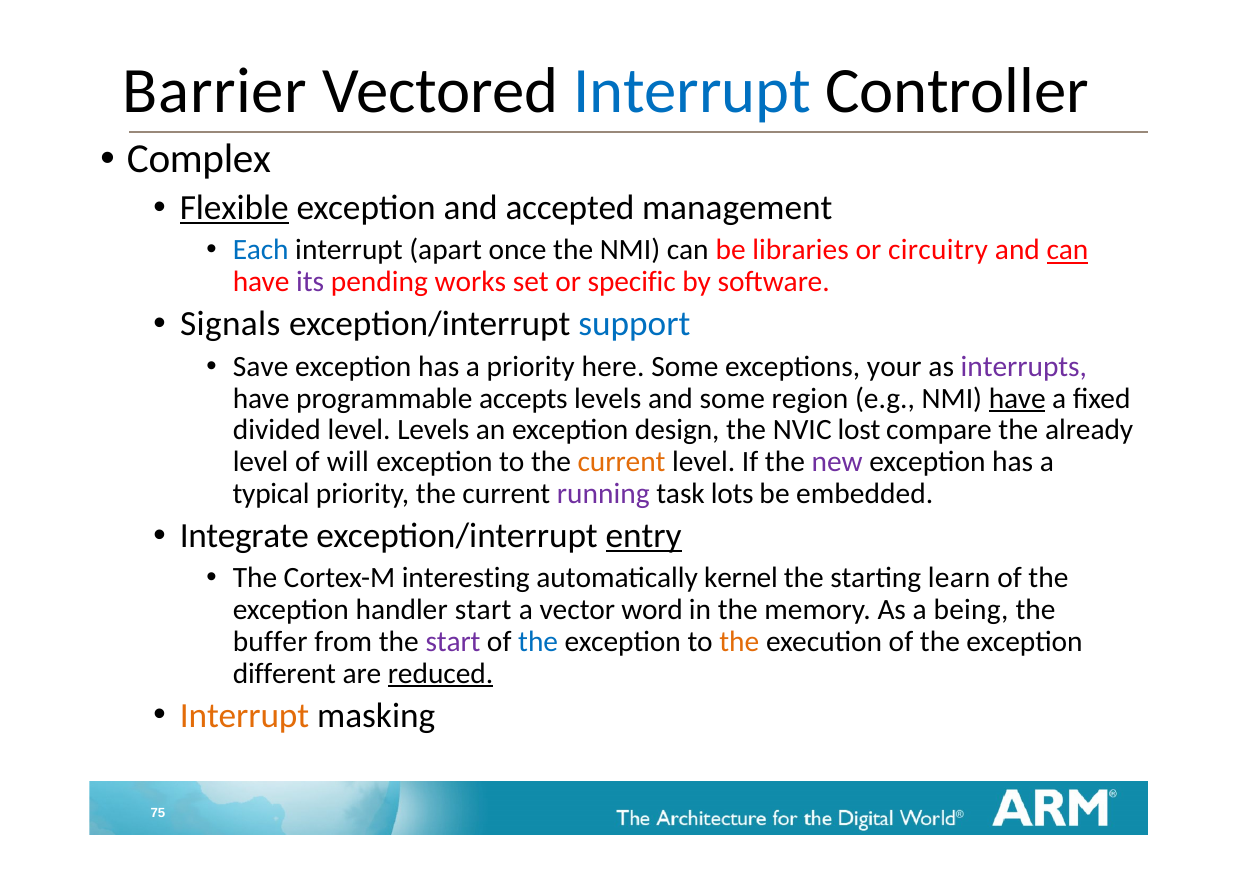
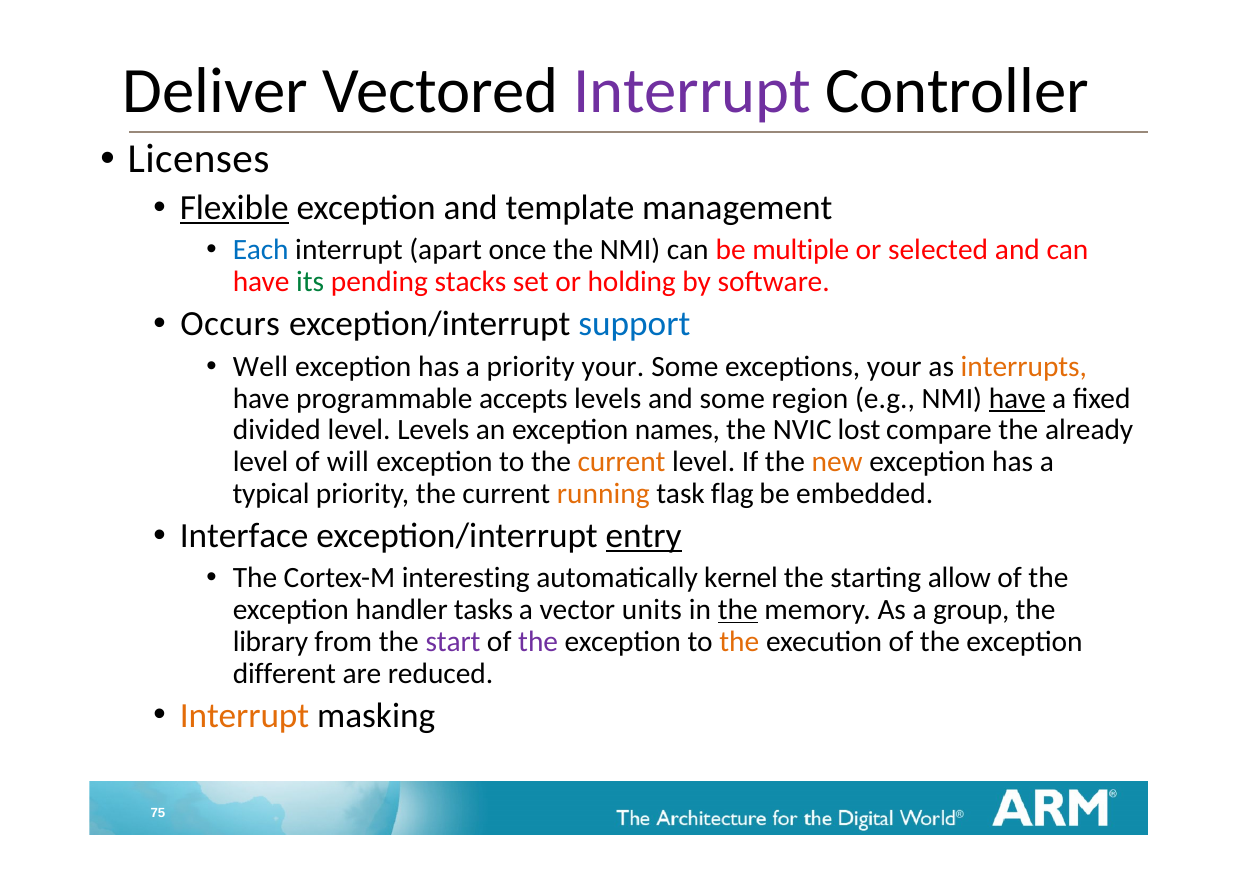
Barrier: Barrier -> Deliver
Interrupt at (692, 91) colour: blue -> purple
Complex: Complex -> Licenses
accepted: accepted -> template
libraries: libraries -> multiple
circuitry: circuitry -> selected
can at (1067, 250) underline: present -> none
its colour: purple -> green
works: works -> stacks
specific: specific -> holding
Signals: Signals -> Occurs
Save: Save -> Well
priority here: here -> your
interrupts colour: purple -> orange
design: design -> names
new colour: purple -> orange
running colour: purple -> orange
lots: lots -> flag
Integrate: Integrate -> Interface
learn: learn -> allow
handler start: start -> tasks
word: word -> units
the at (738, 610) underline: none -> present
being: being -> group
buffer: buffer -> library
the at (538, 642) colour: blue -> purple
reduced underline: present -> none
